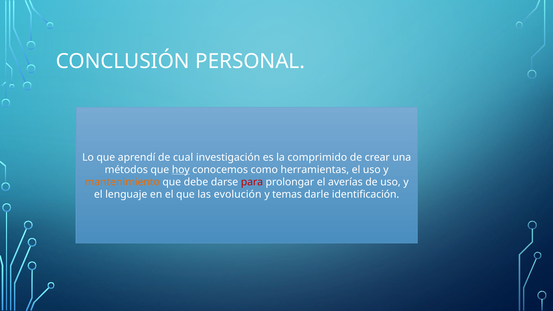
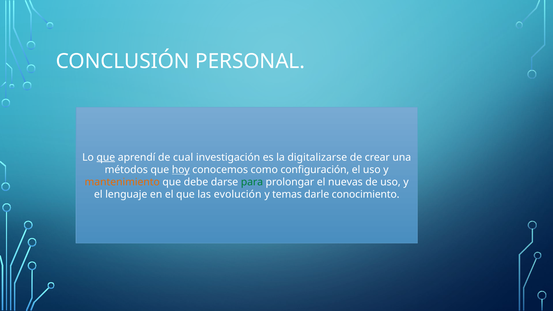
que at (106, 157) underline: none -> present
comprimido: comprimido -> digitalizarse
herramientas: herramientas -> configuración
para colour: red -> green
averías: averías -> nuevas
identificación: identificación -> conocimiento
